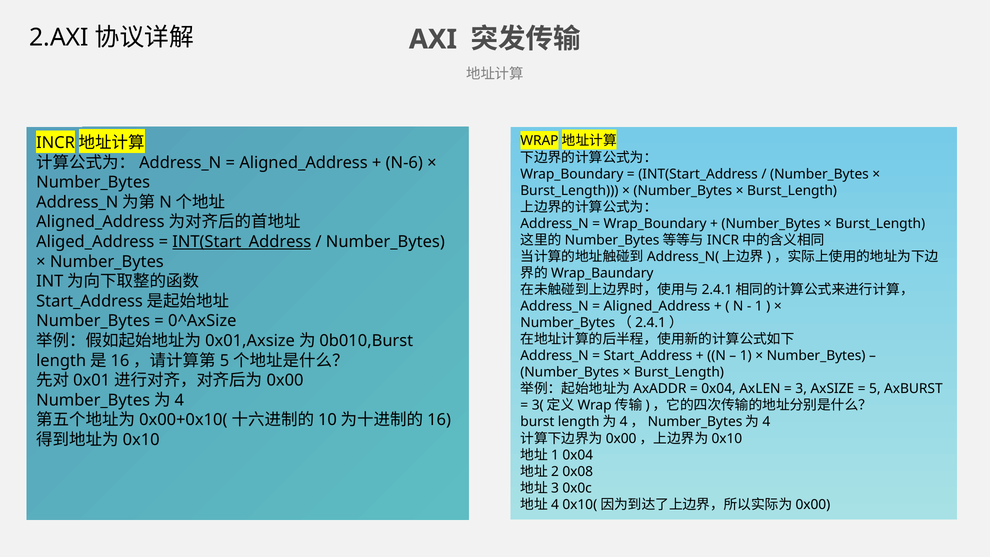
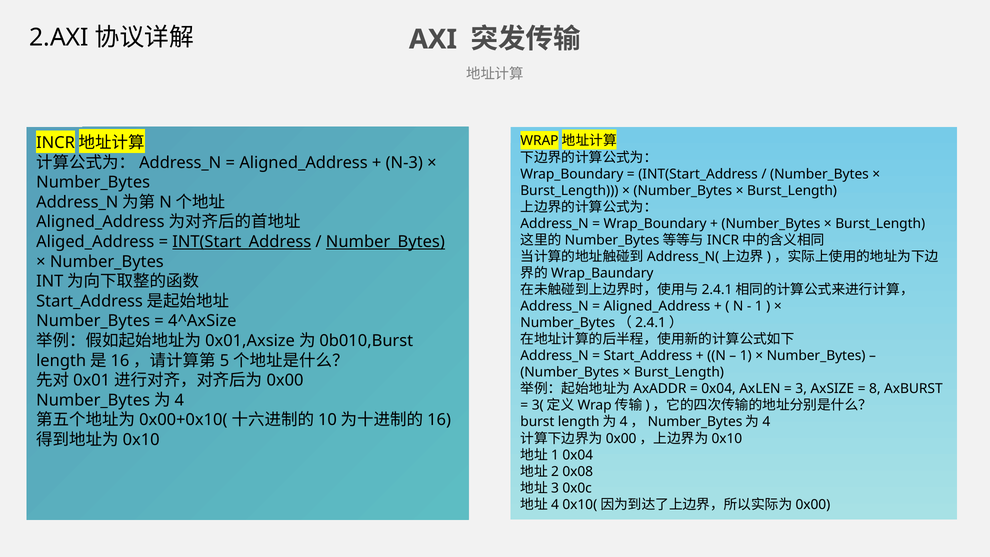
N-6: N-6 -> N-3
Number_Bytes at (385, 242) underline: none -> present
0^AxSize: 0^AxSize -> 4^AxSize
5: 5 -> 8
